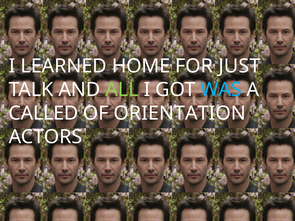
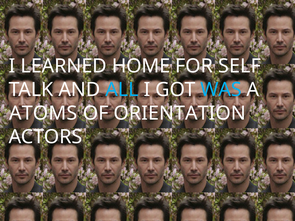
JUST: JUST -> SELF
ALL colour: light green -> light blue
CALLED: CALLED -> ATOMS
